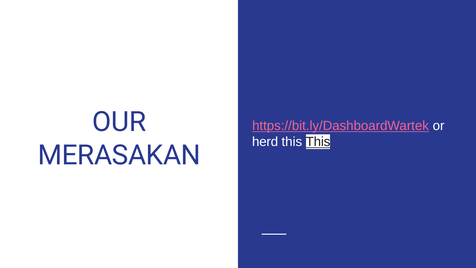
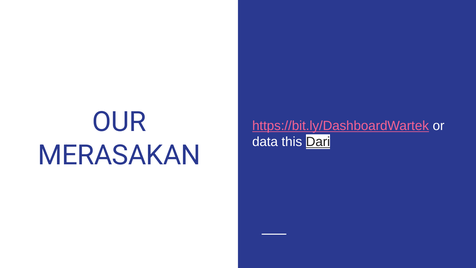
herd: herd -> data
this This: This -> Dari
